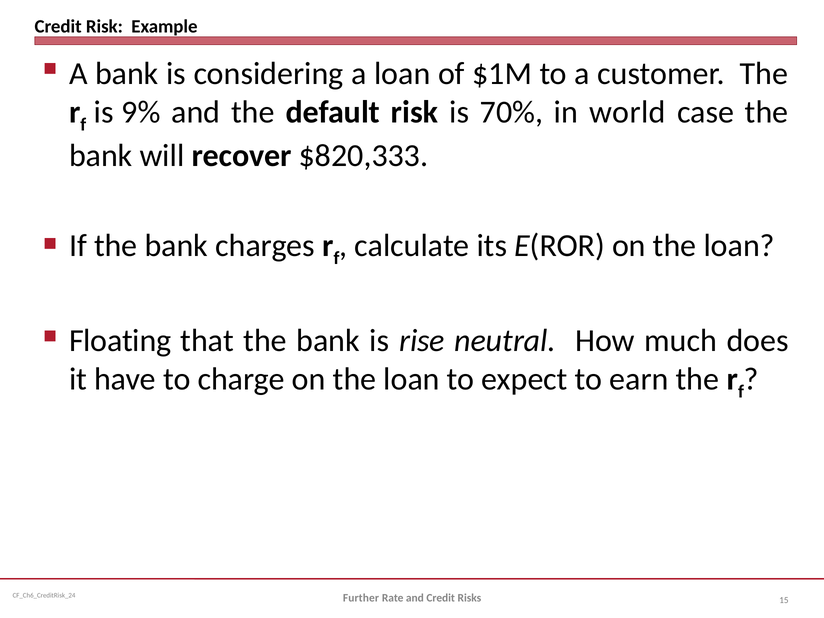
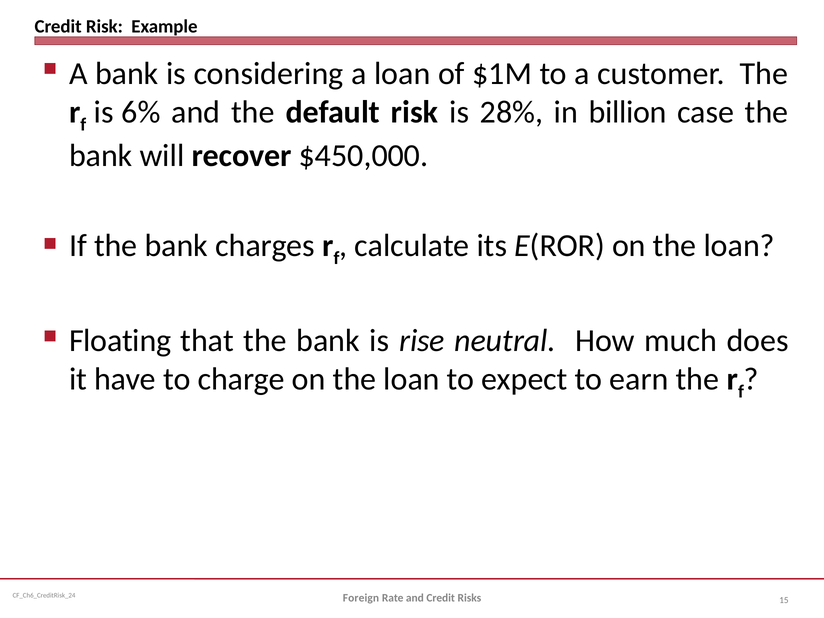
9%: 9% -> 6%
70%: 70% -> 28%
world: world -> billion
$820,333: $820,333 -> $450,000
Further: Further -> Foreign
